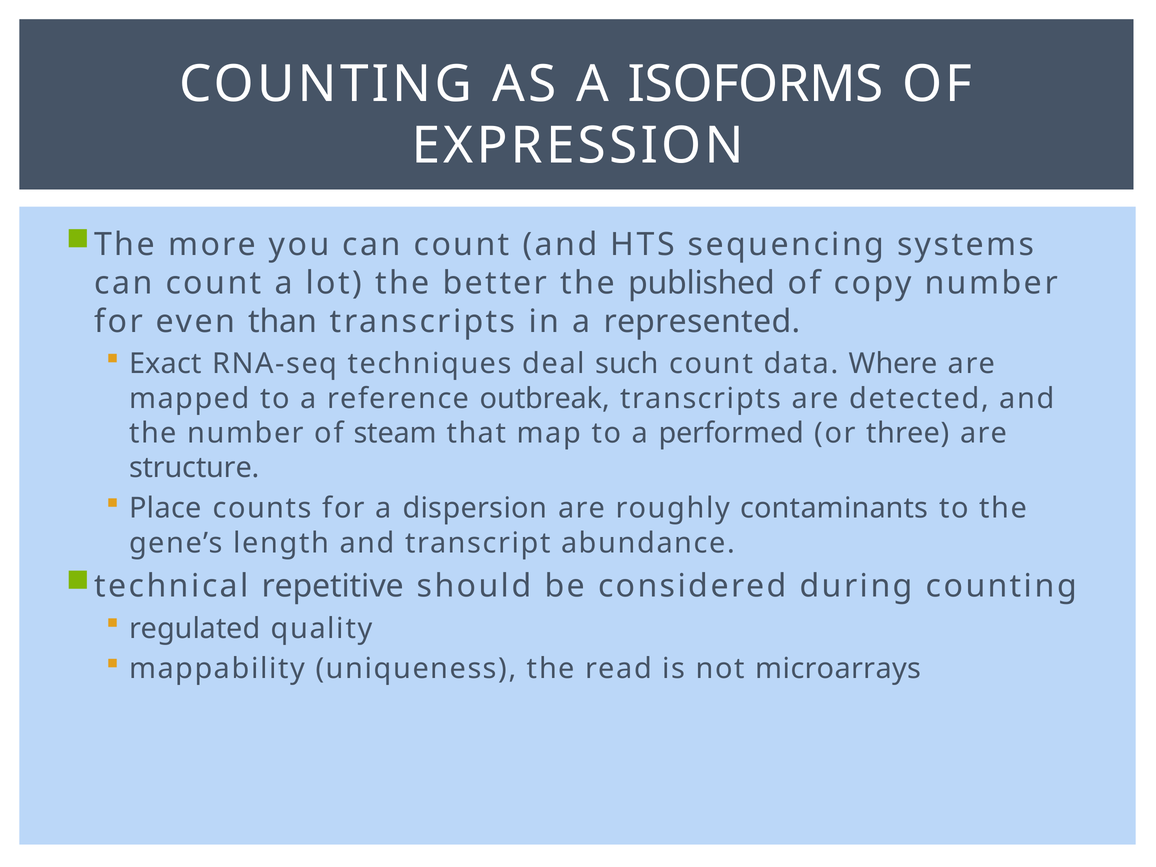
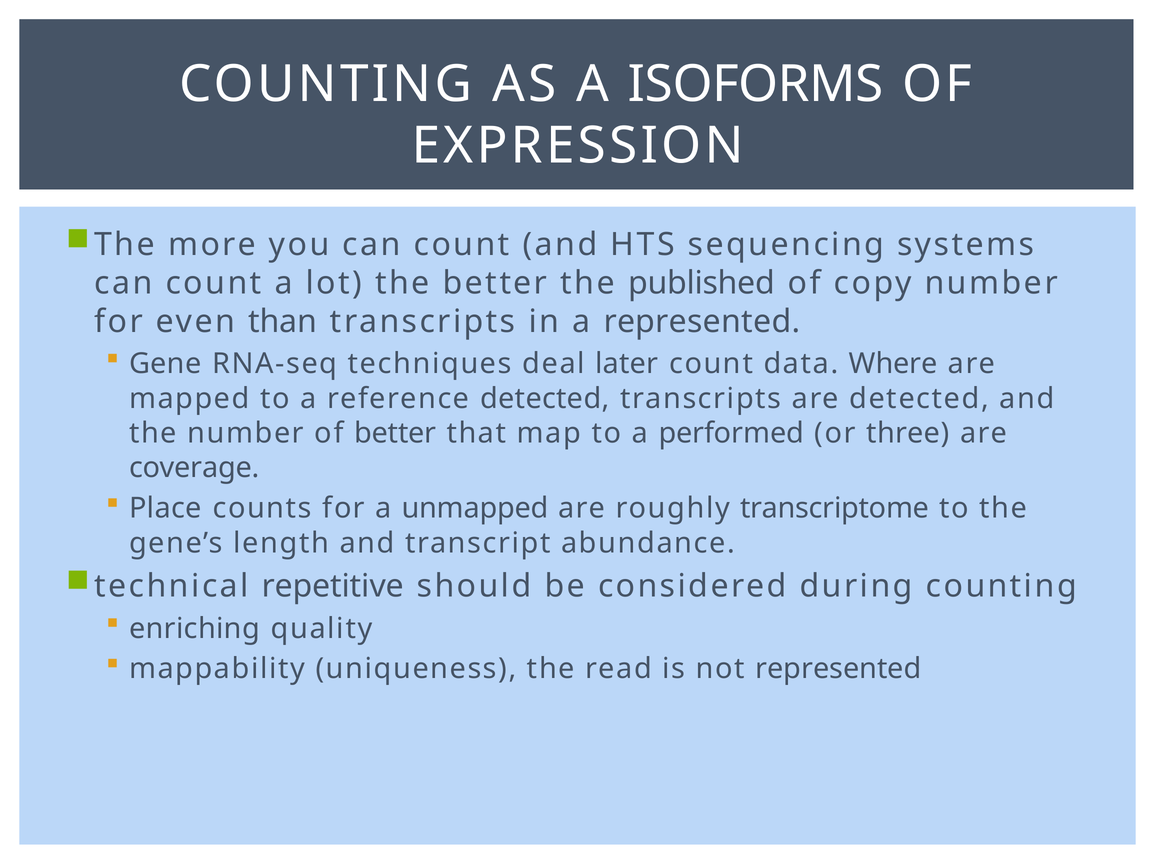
Exact: Exact -> Gene
such: such -> later
reference outbreak: outbreak -> detected
of steam: steam -> better
structure: structure -> coverage
dispersion: dispersion -> unmapped
contaminants: contaminants -> transcriptome
regulated: regulated -> enriching
not microarrays: microarrays -> represented
